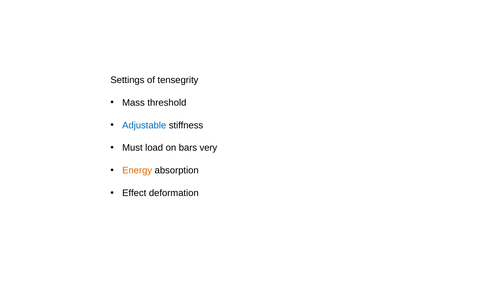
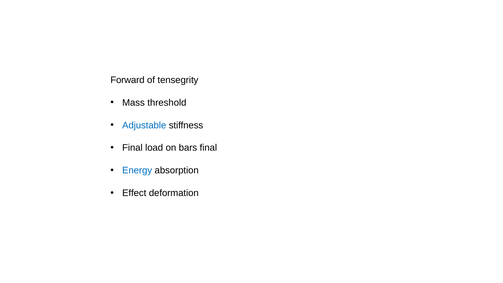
Settings: Settings -> Forward
Must at (132, 148): Must -> Final
bars very: very -> final
Energy colour: orange -> blue
